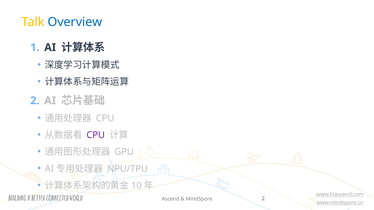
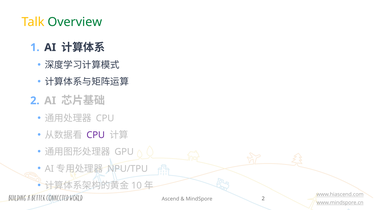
Overview colour: blue -> green
